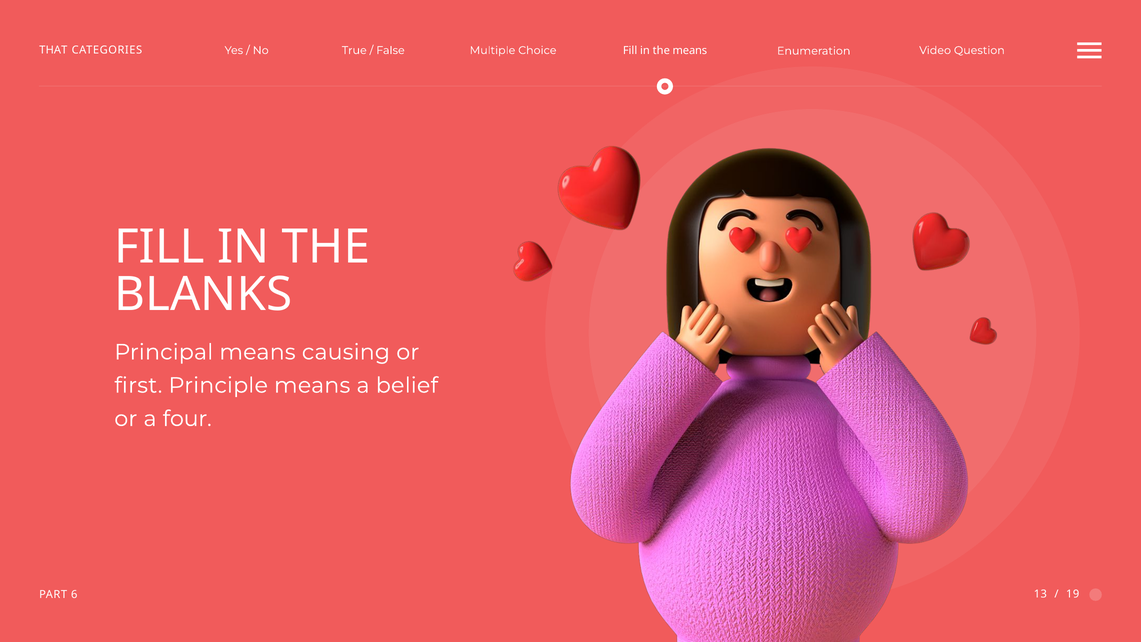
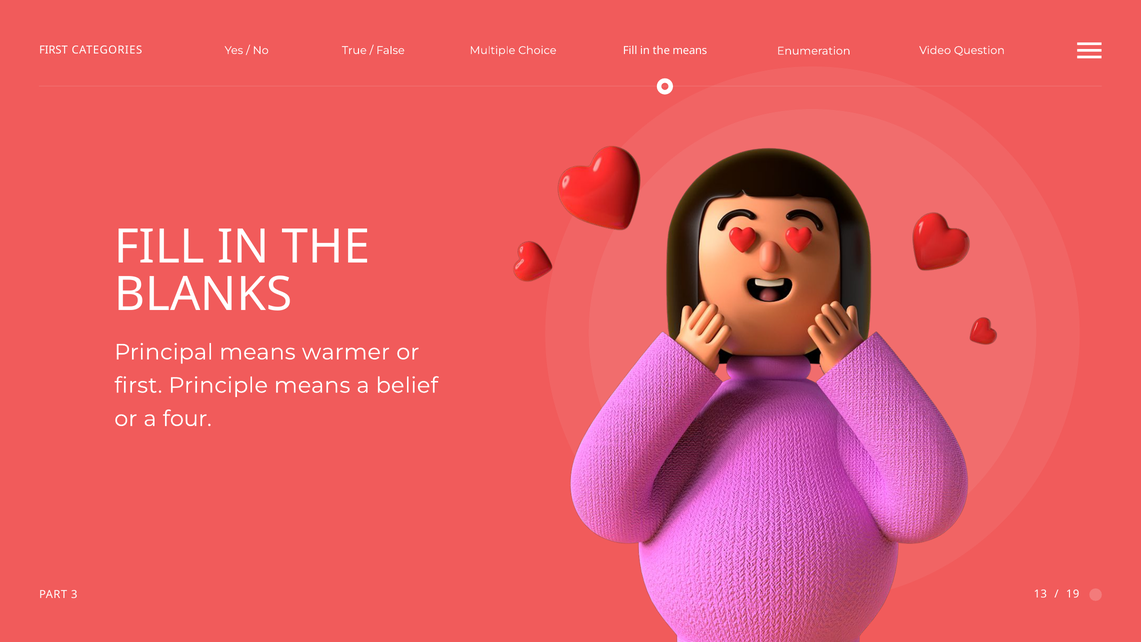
THAT at (53, 50): THAT -> FIRST
causing: causing -> warmer
6: 6 -> 3
